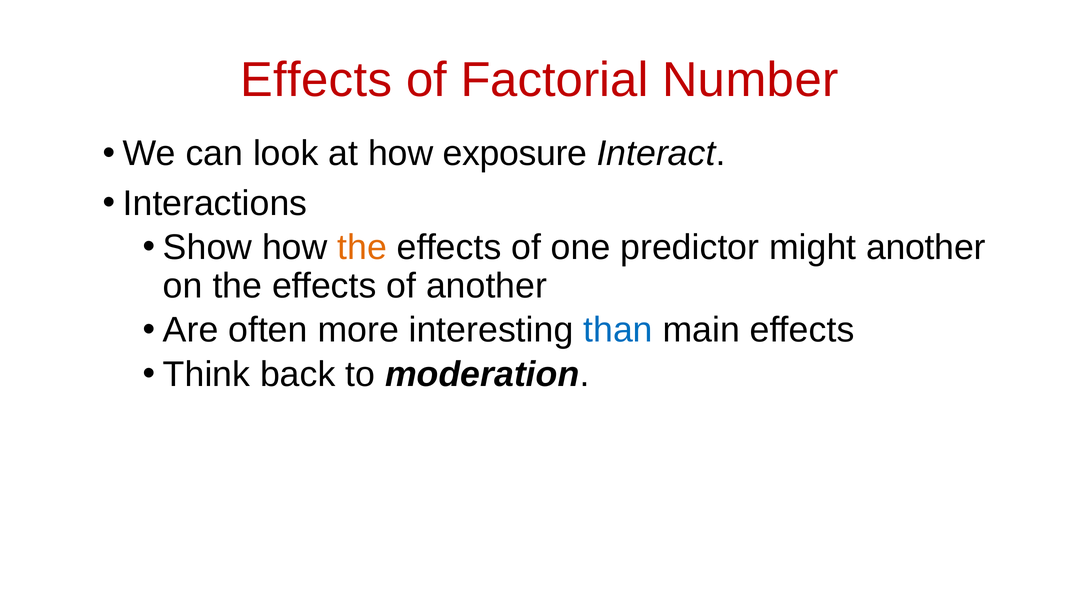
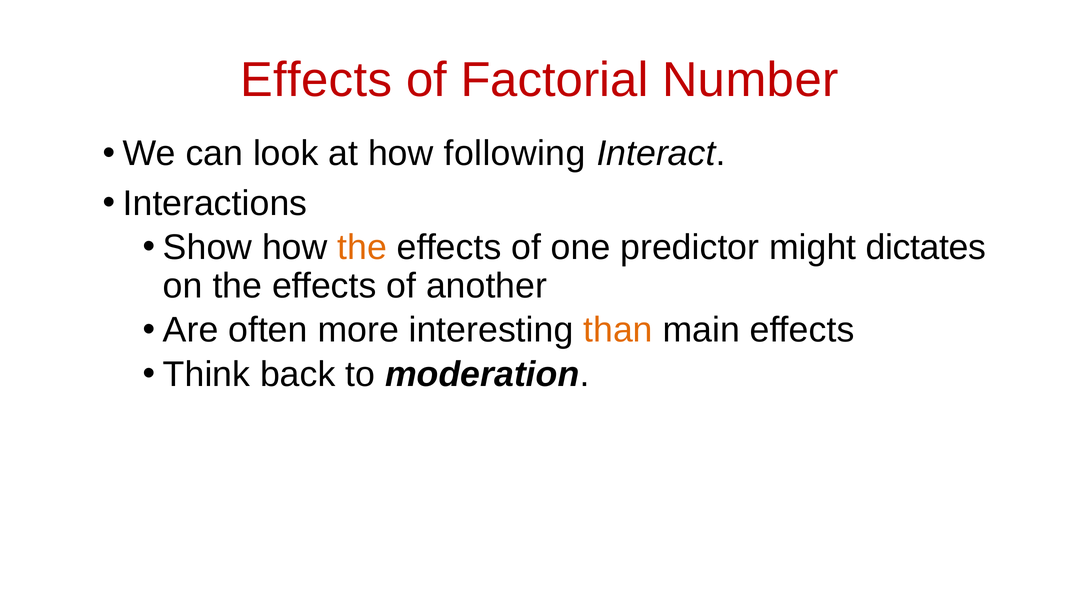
exposure: exposure -> following
might another: another -> dictates
than colour: blue -> orange
